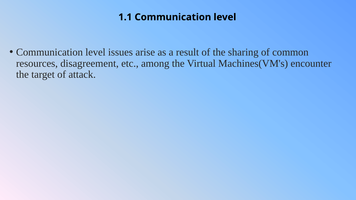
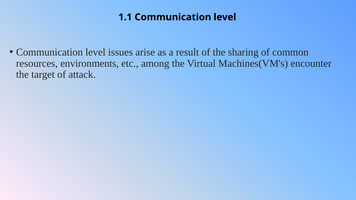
disagreement: disagreement -> environments
